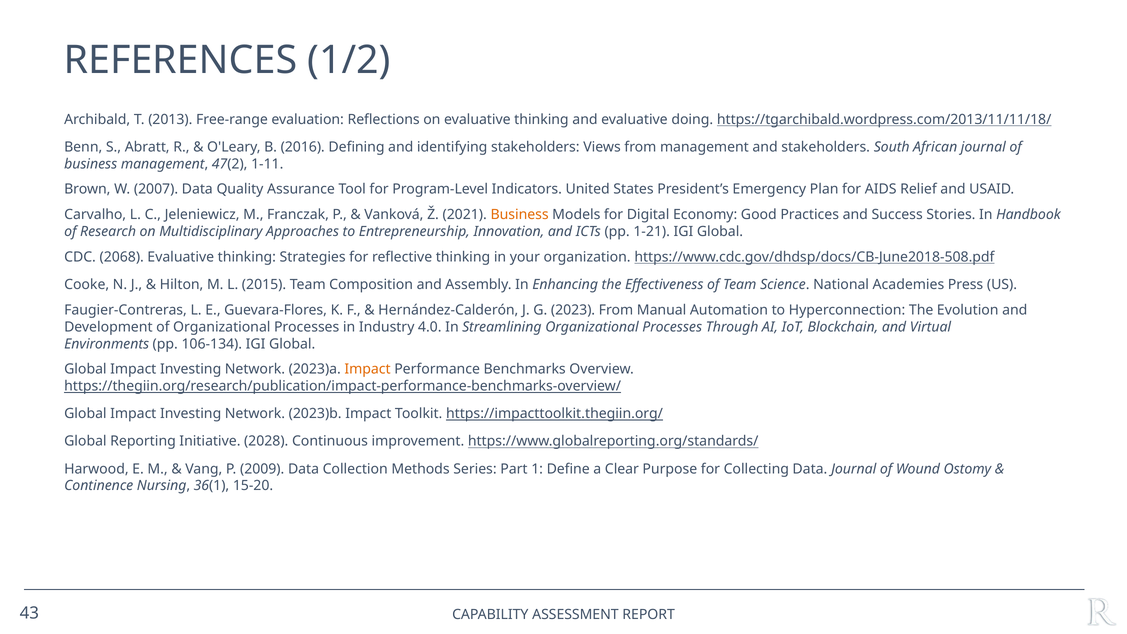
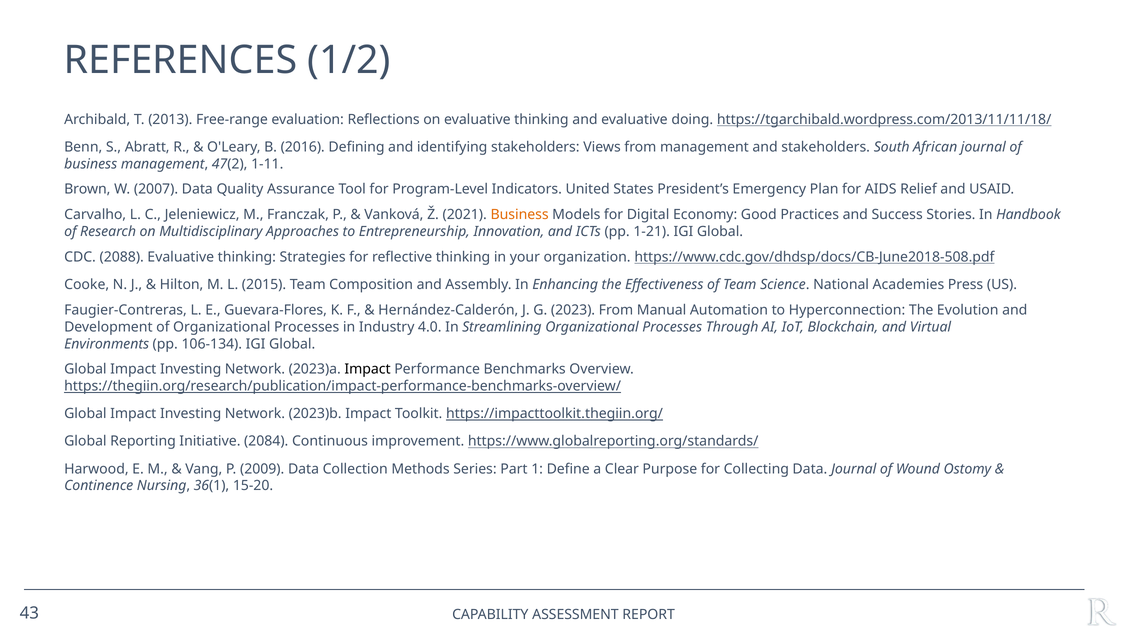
2068: 2068 -> 2088
Impact at (368, 369) colour: orange -> black
2028: 2028 -> 2084
